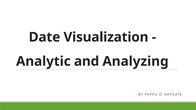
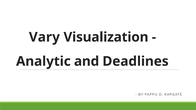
Date: Date -> Vary
Analyzing: Analyzing -> Deadlines
